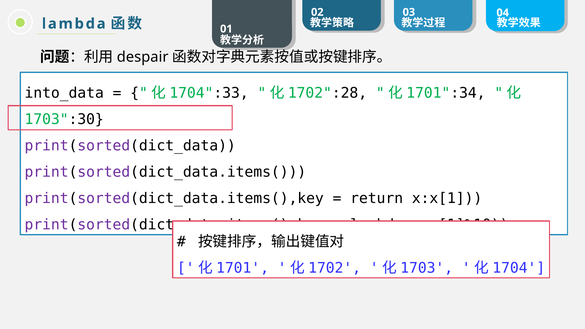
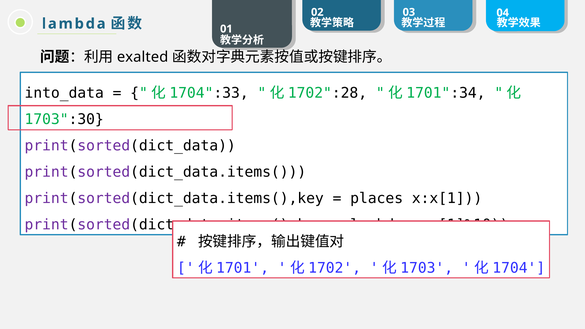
despair: despair -> exalted
return: return -> places
